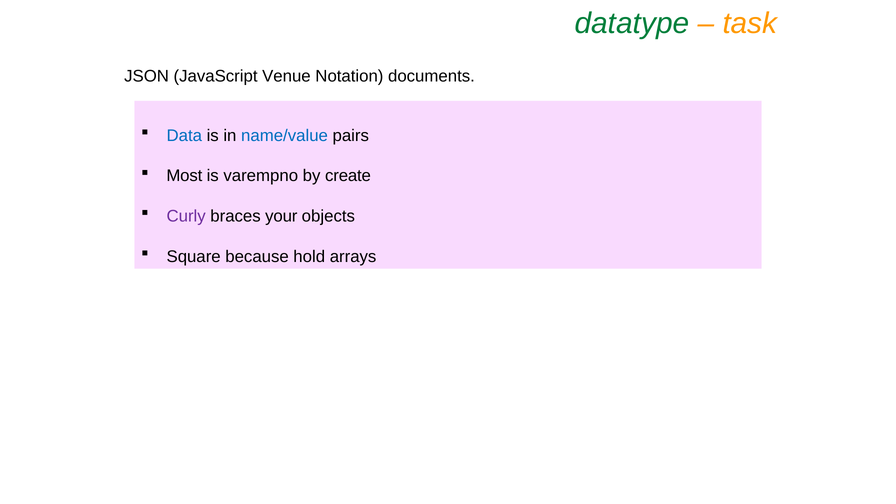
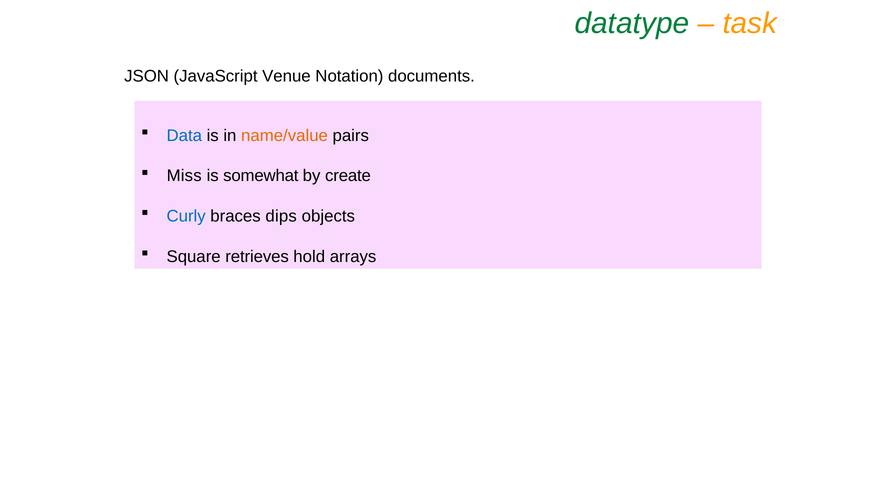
name/value colour: blue -> orange
Most: Most -> Miss
varempno: varempno -> somewhat
Curly colour: purple -> blue
your: your -> dips
because: because -> retrieves
